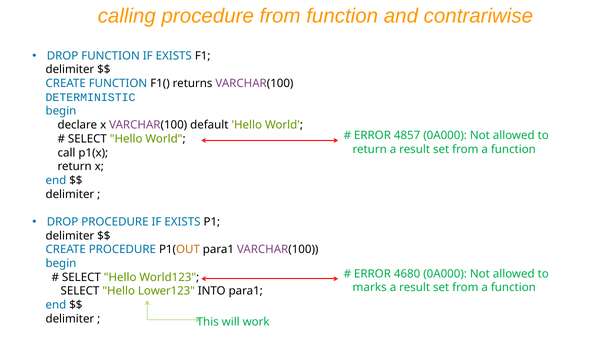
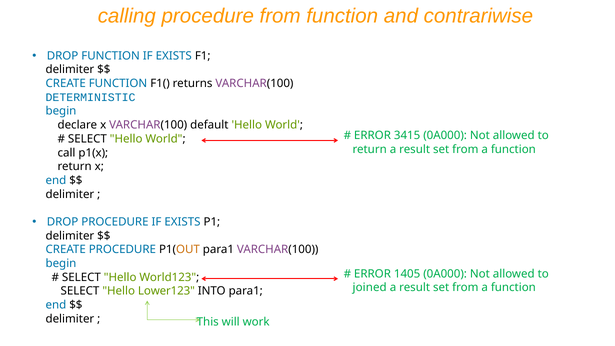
4857: 4857 -> 3415
4680: 4680 -> 1405
marks: marks -> joined
